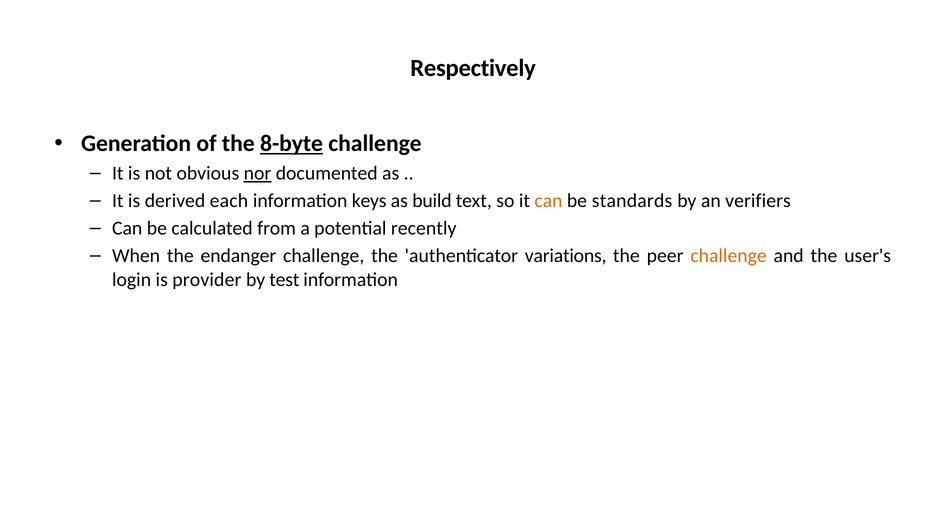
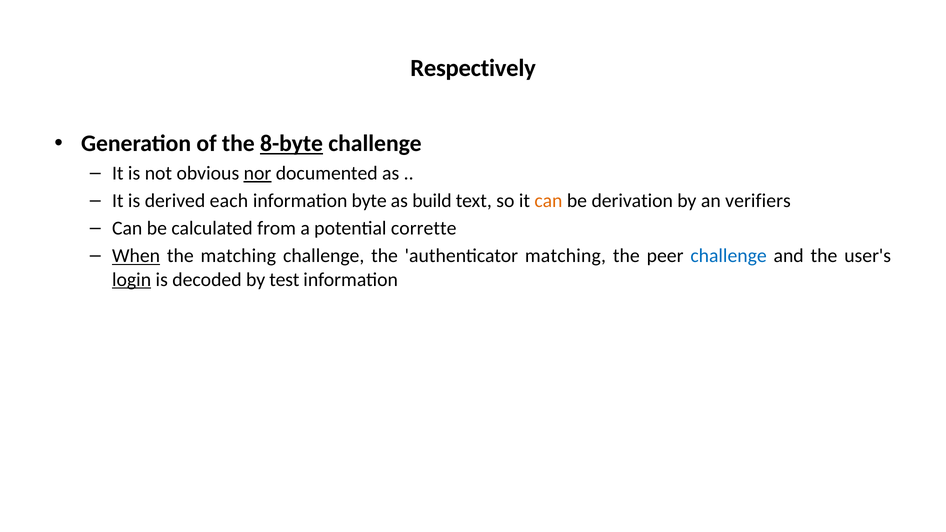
keys: keys -> byte
standards: standards -> derivation
recently: recently -> corrette
When underline: none -> present
the endanger: endanger -> matching
authenticator variations: variations -> matching
challenge at (729, 256) colour: orange -> blue
login underline: none -> present
provider: provider -> decoded
